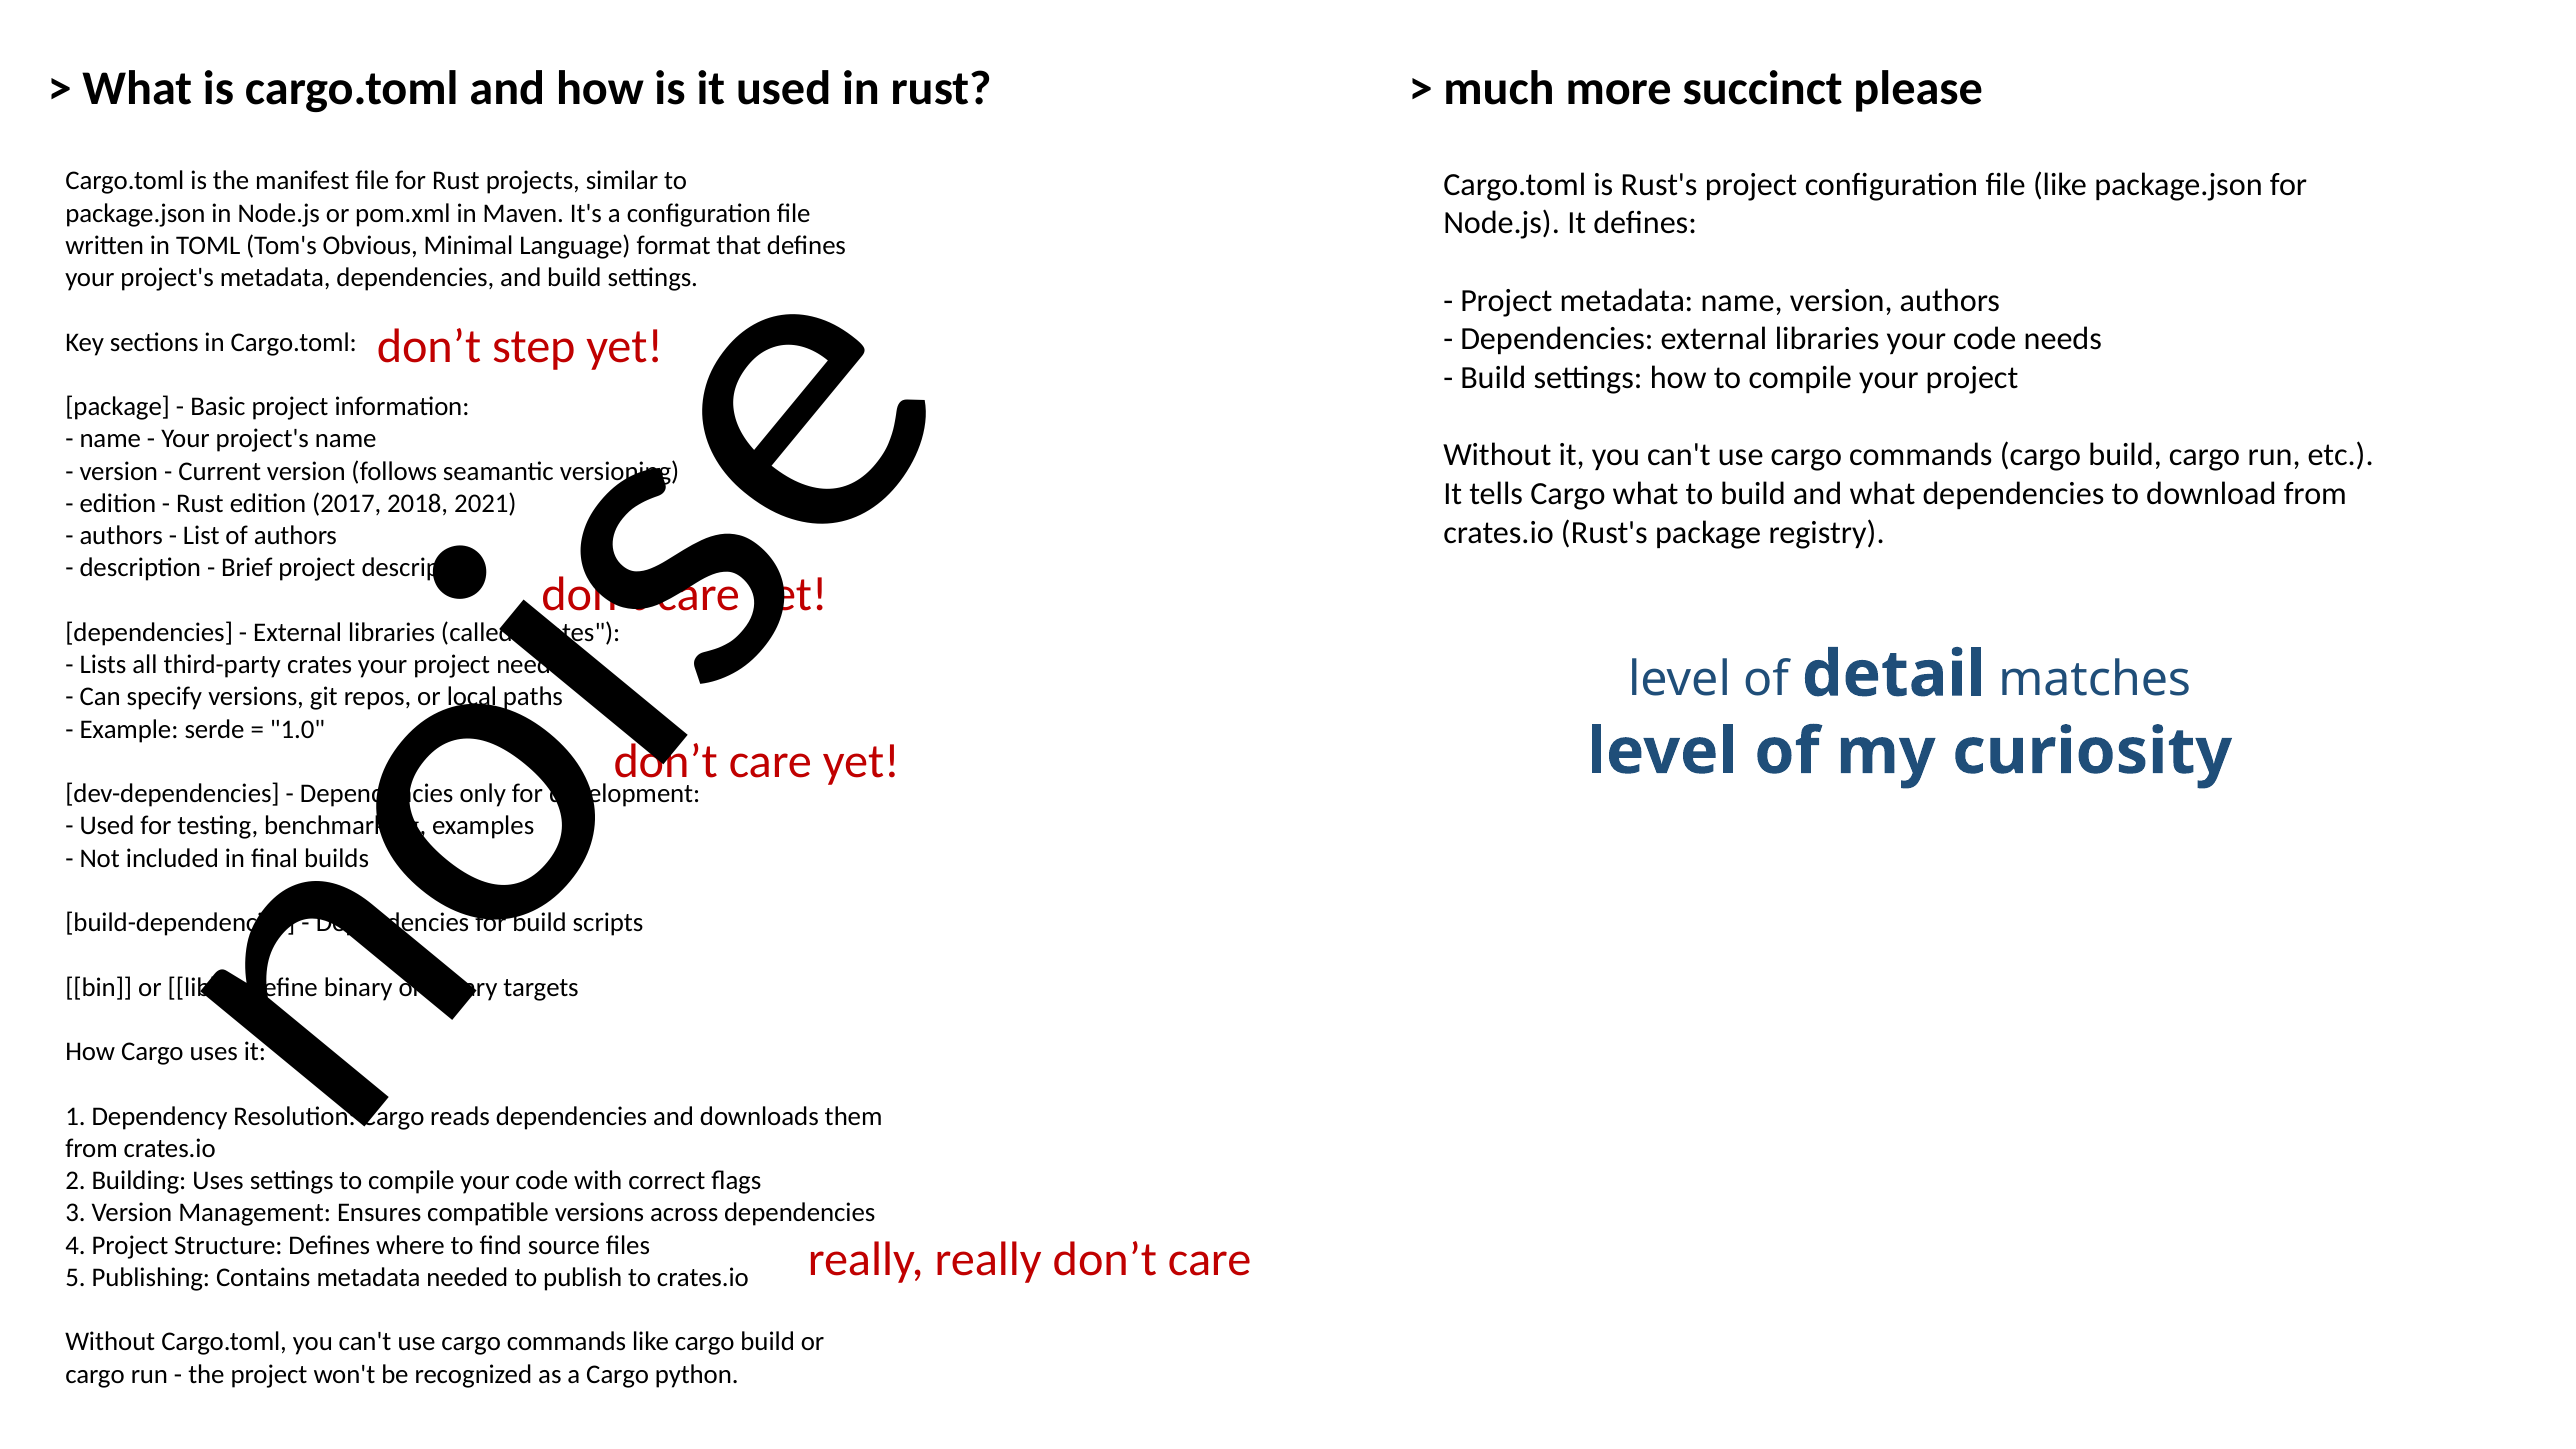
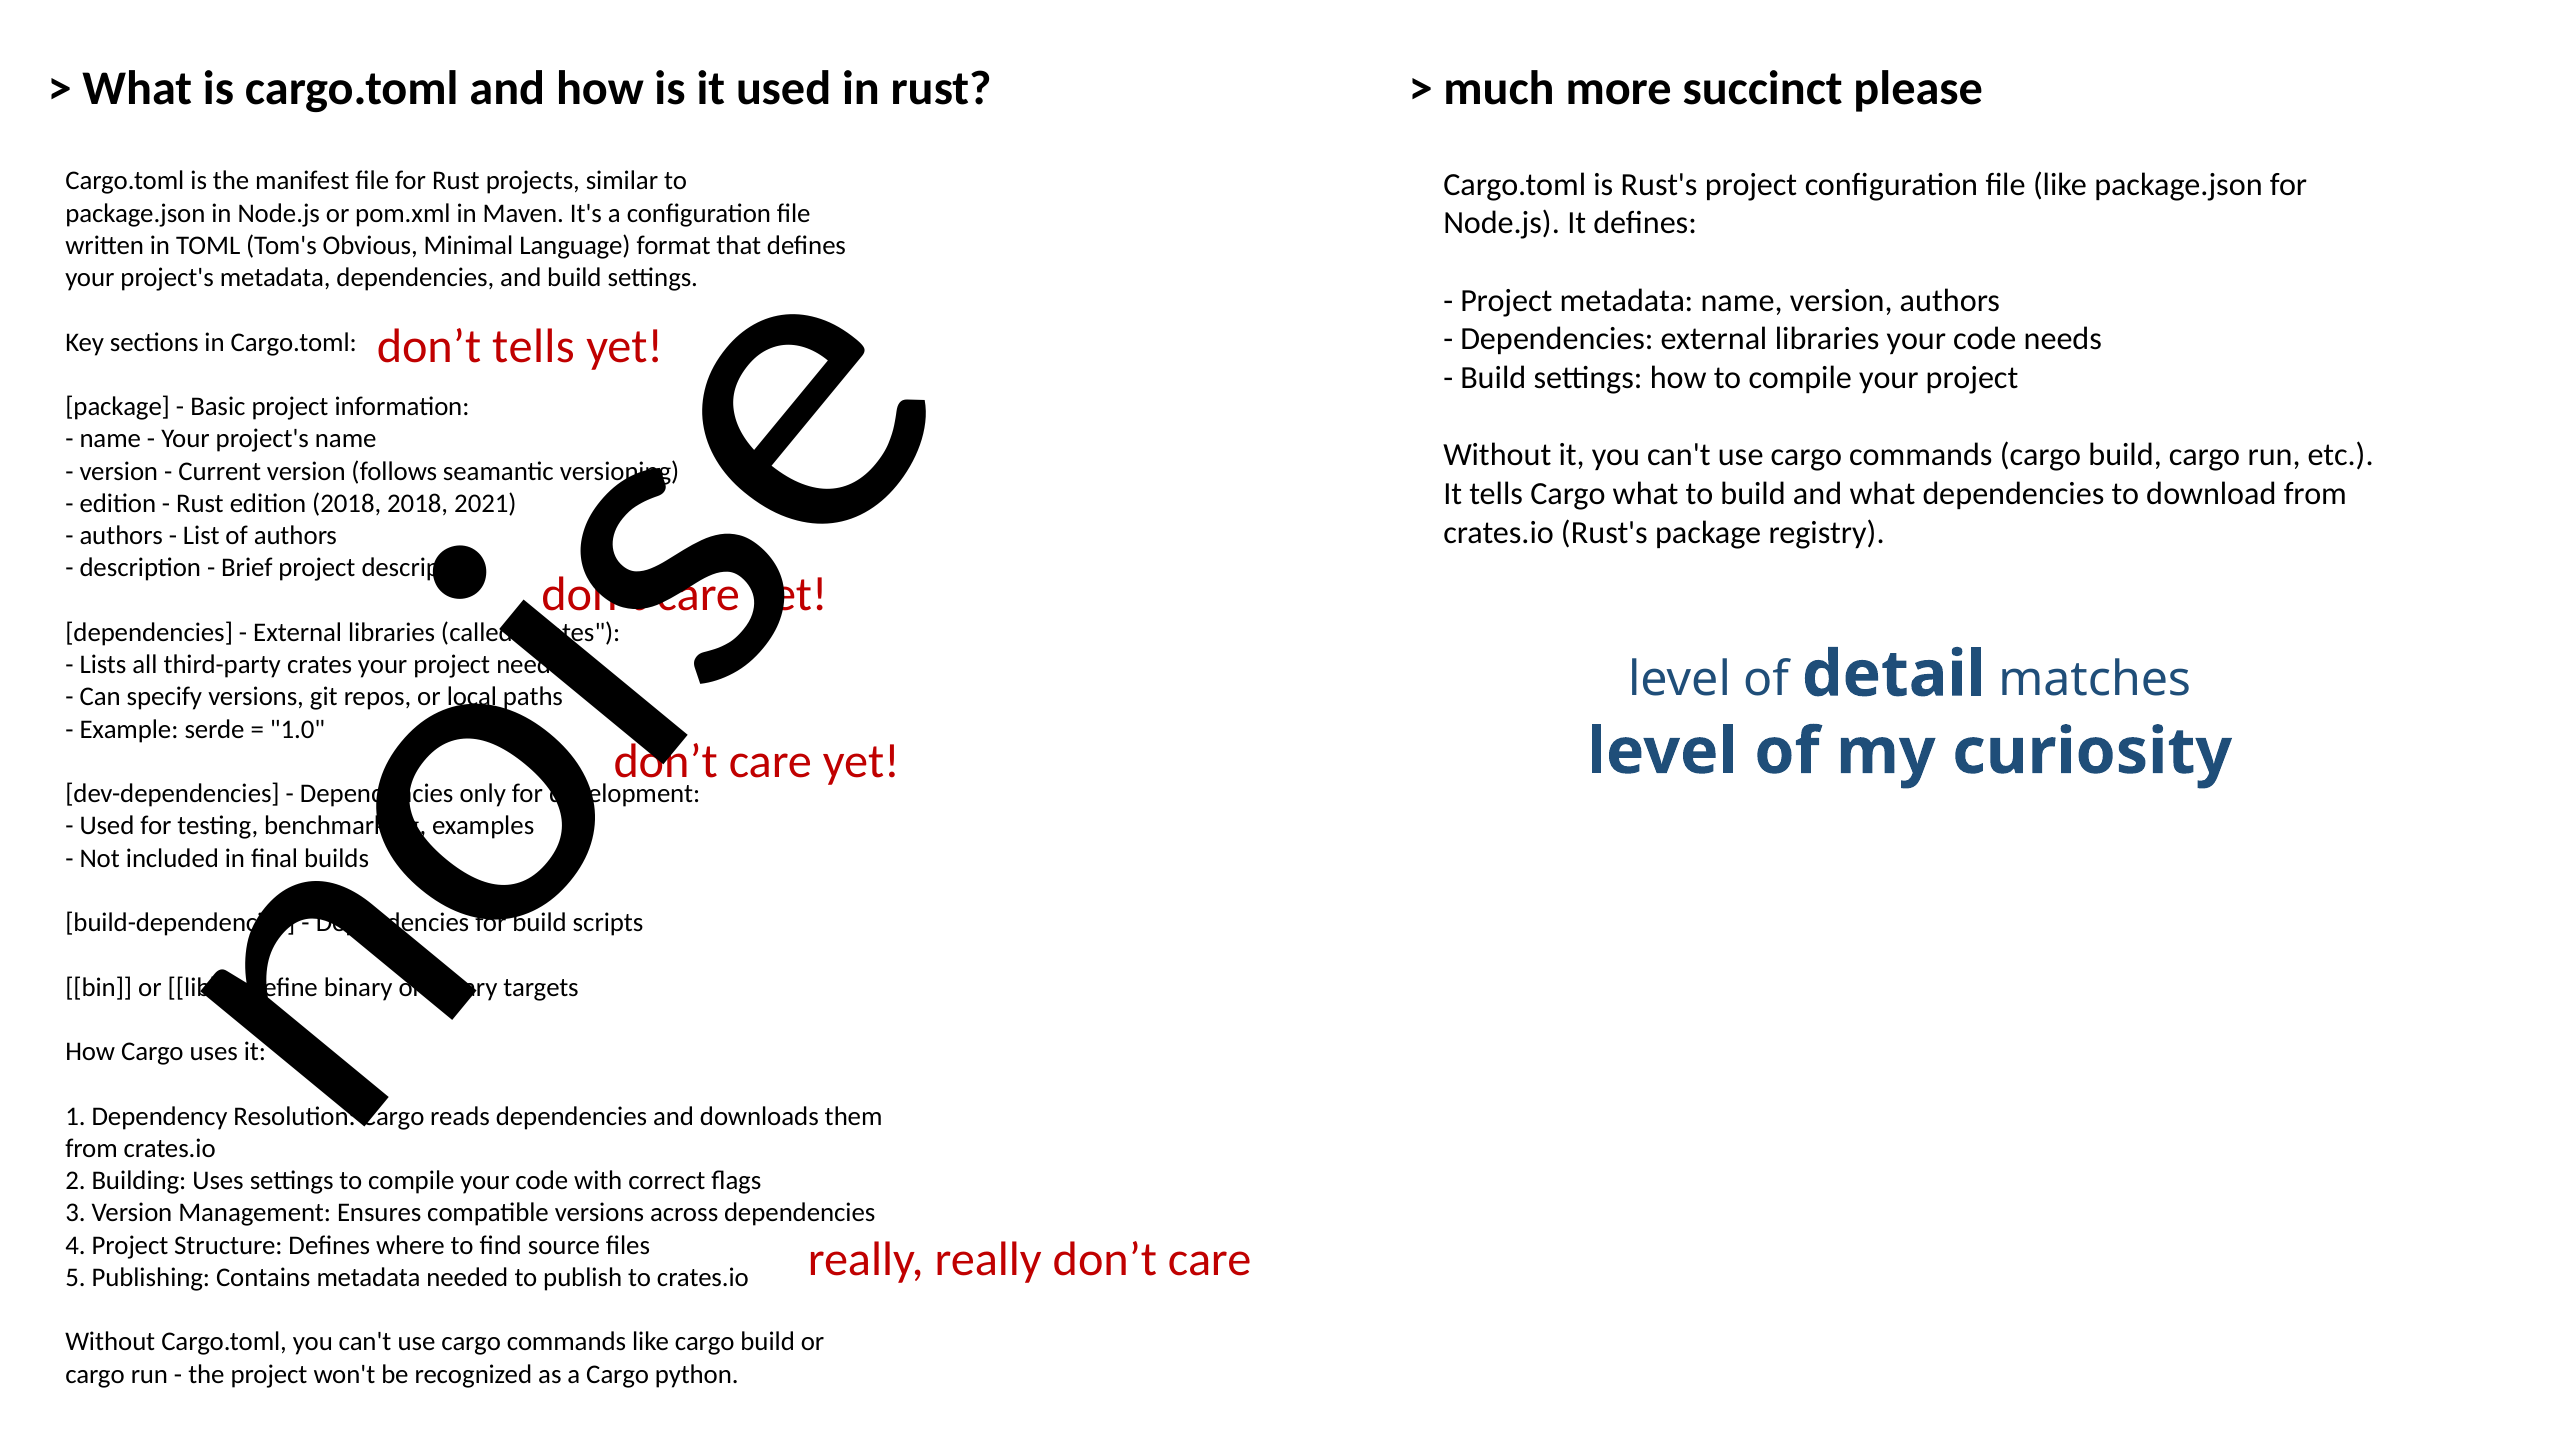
don’t step: step -> tells
edition 2017: 2017 -> 2018
